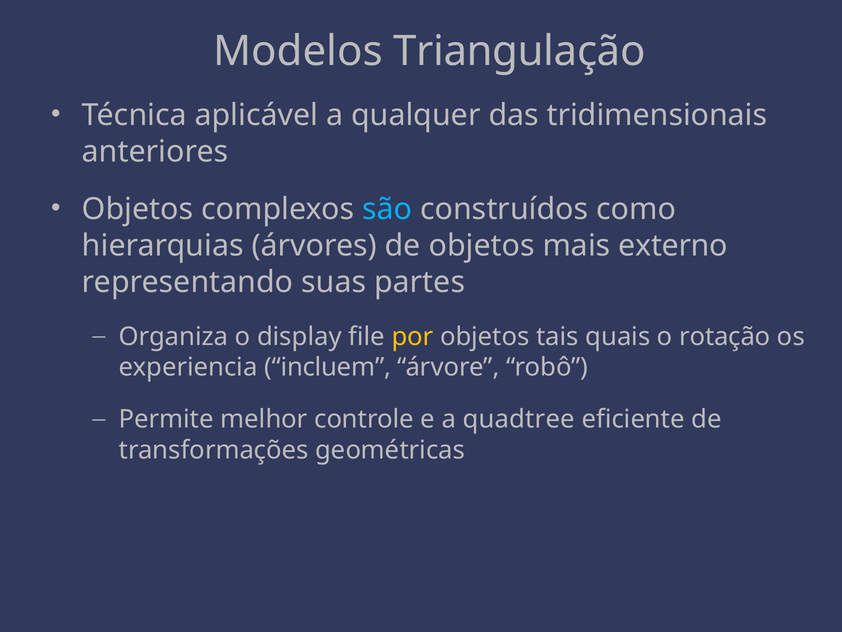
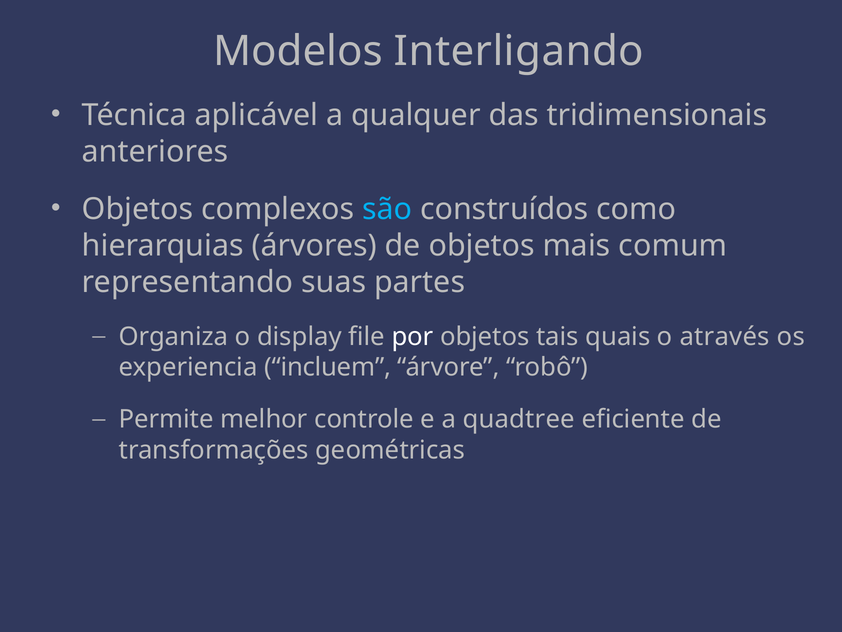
Triangulação: Triangulação -> Interligando
externo: externo -> comum
por colour: yellow -> white
rotação: rotação -> através
